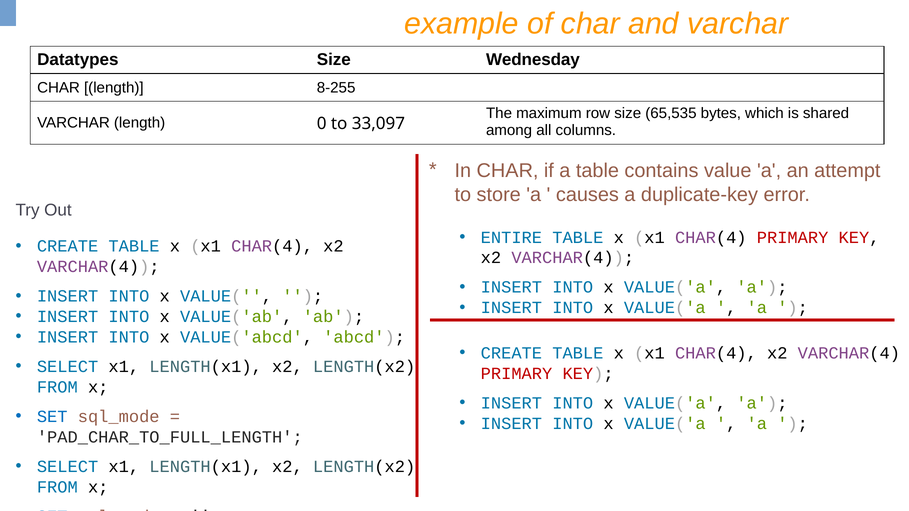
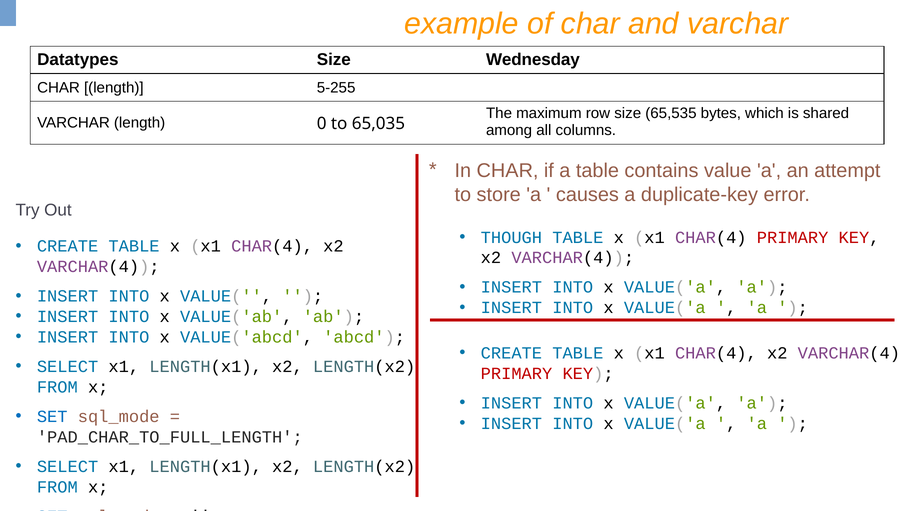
8-255: 8-255 -> 5-255
33,097: 33,097 -> 65,035
ENTIRE: ENTIRE -> THOUGH
